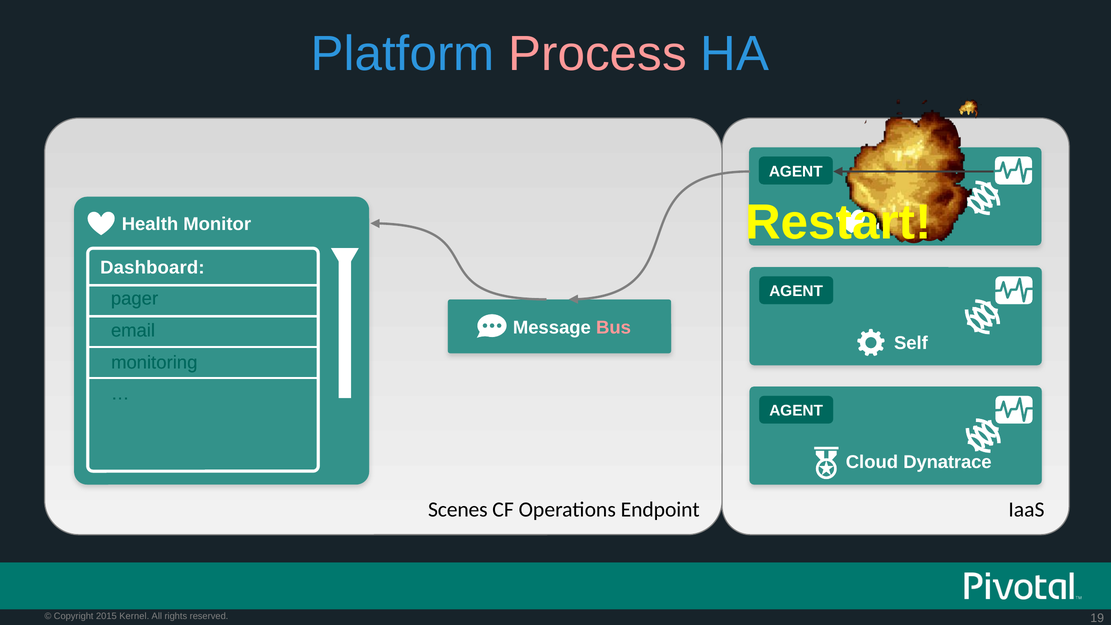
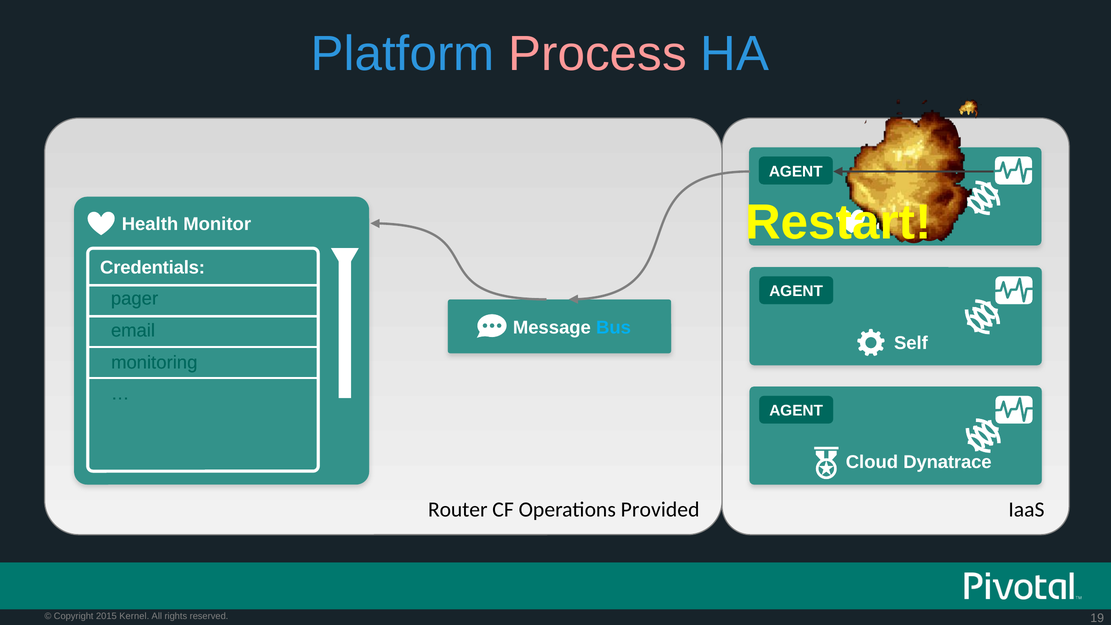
Dashboard: Dashboard -> Credentials
Bus colour: pink -> light blue
Scenes: Scenes -> Router
Endpoint: Endpoint -> Provided
